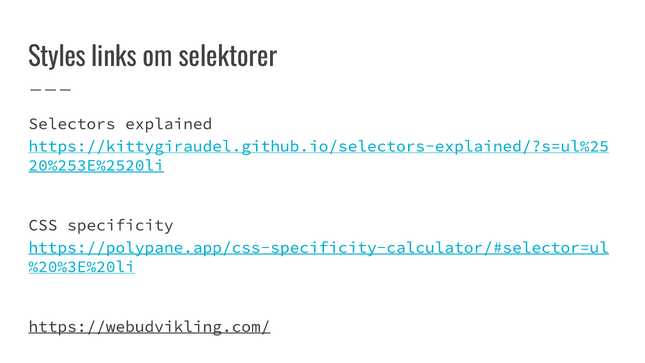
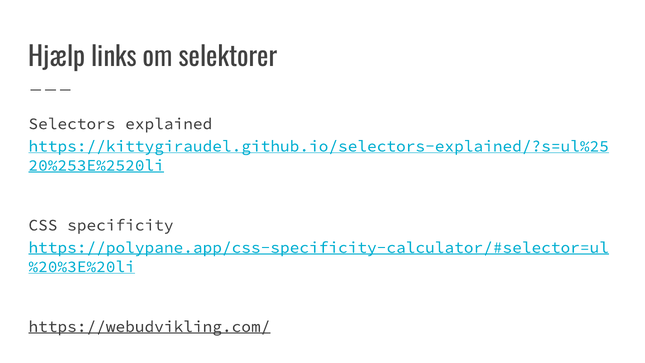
Styles: Styles -> Hjælp
